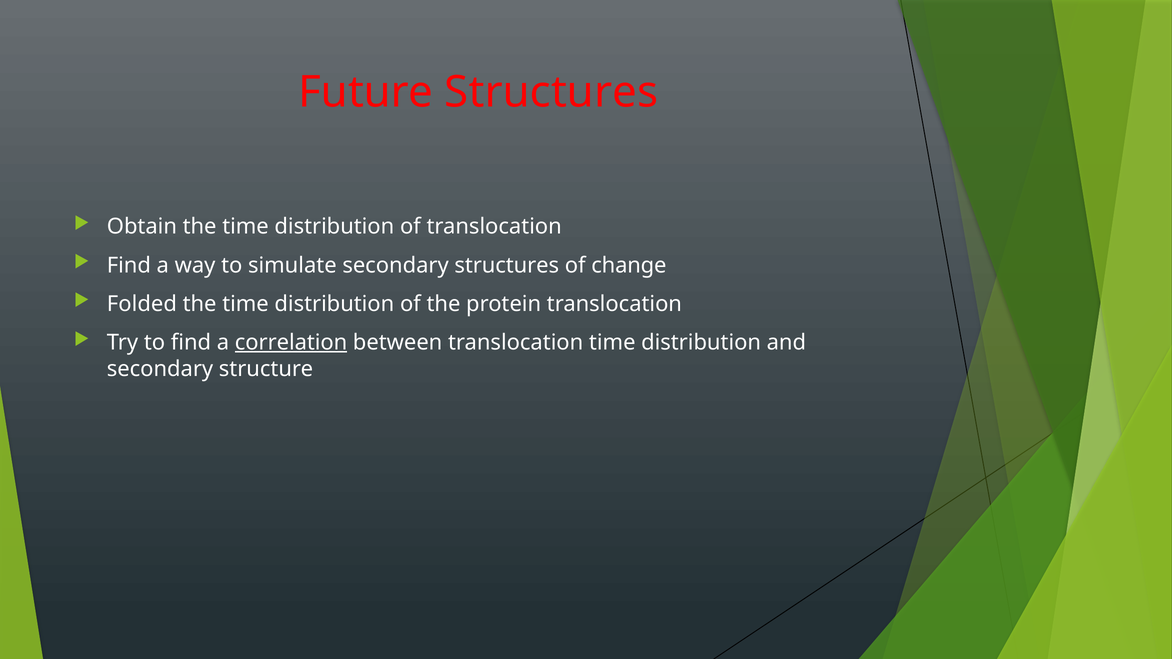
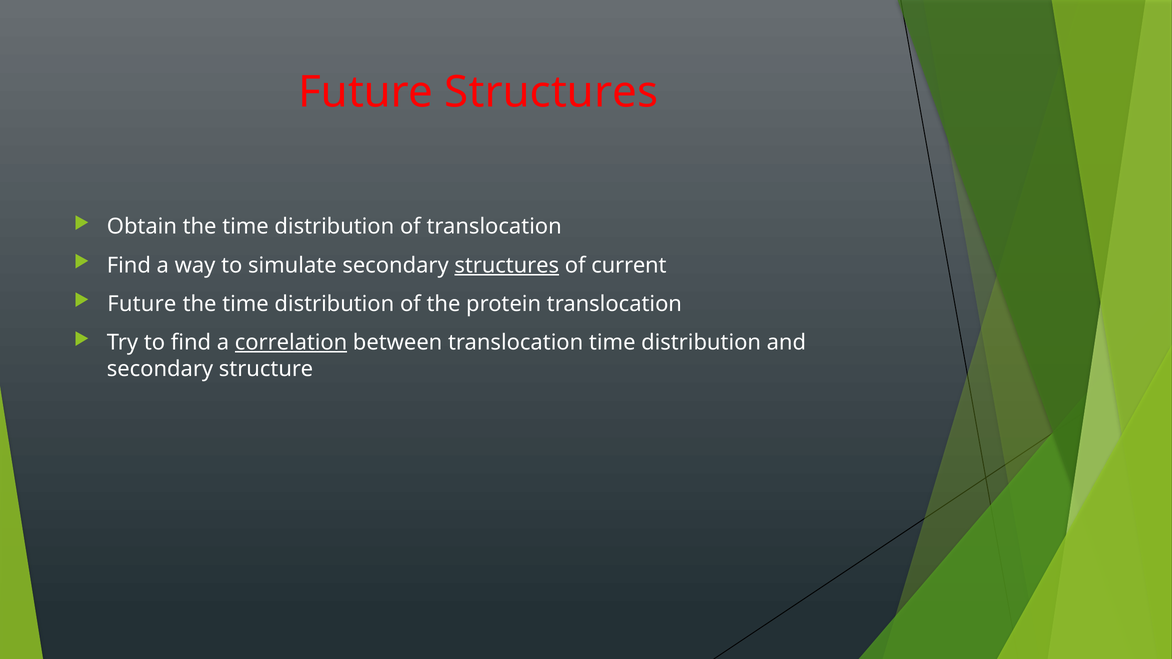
structures at (507, 265) underline: none -> present
change: change -> current
Folded at (142, 304): Folded -> Future
